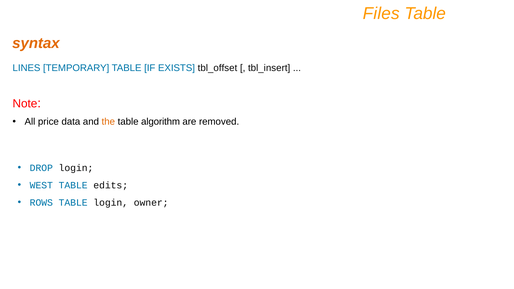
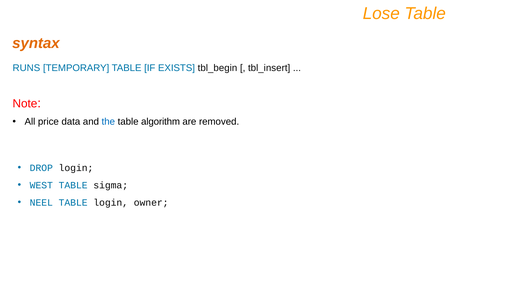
Files: Files -> Lose
LINES: LINES -> RUNS
tbl_offset: tbl_offset -> tbl_begin
the colour: orange -> blue
edits: edits -> sigma
ROWS: ROWS -> NEEL
